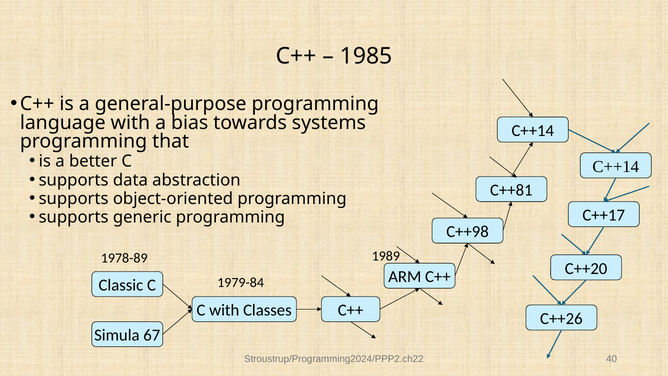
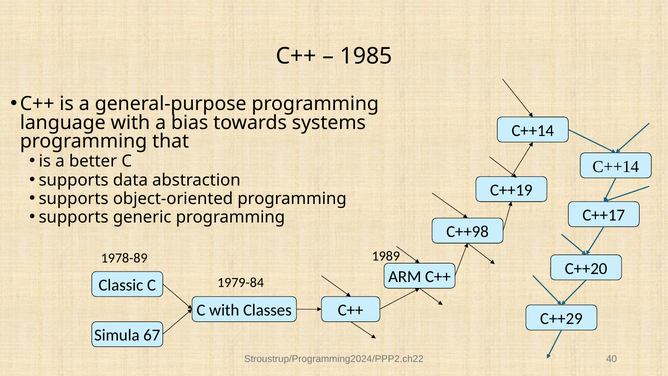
C++81: C++81 -> C++19
C++26: C++26 -> C++29
